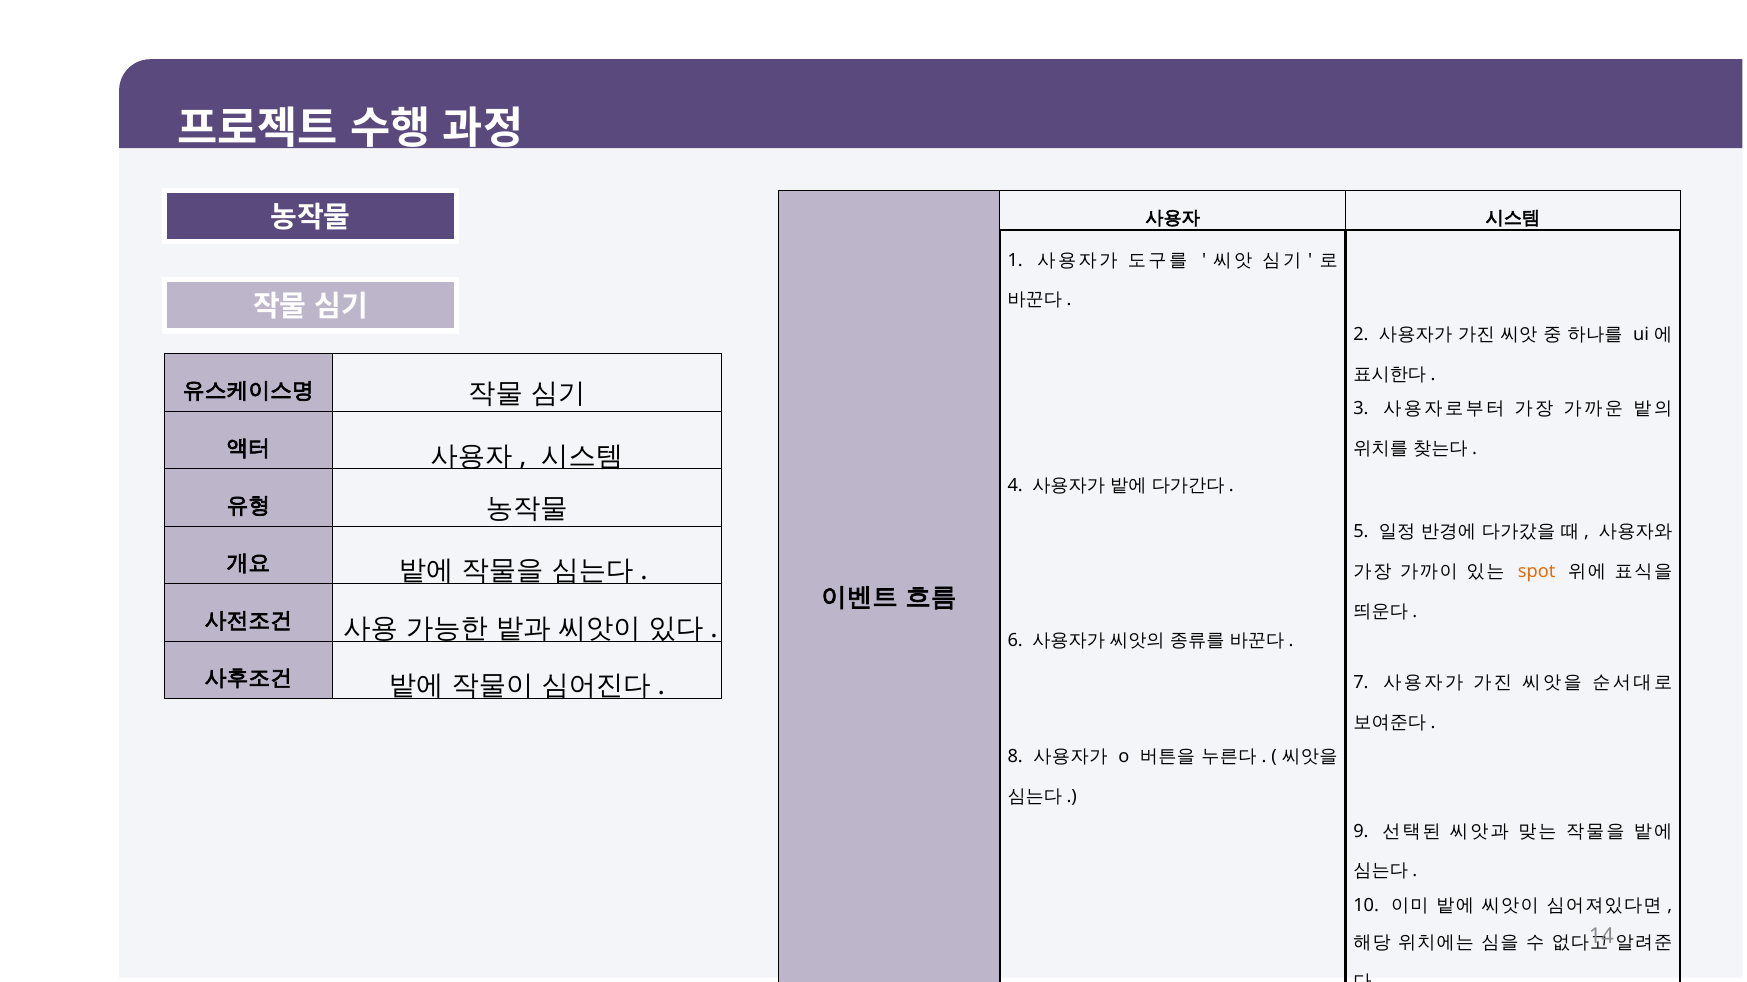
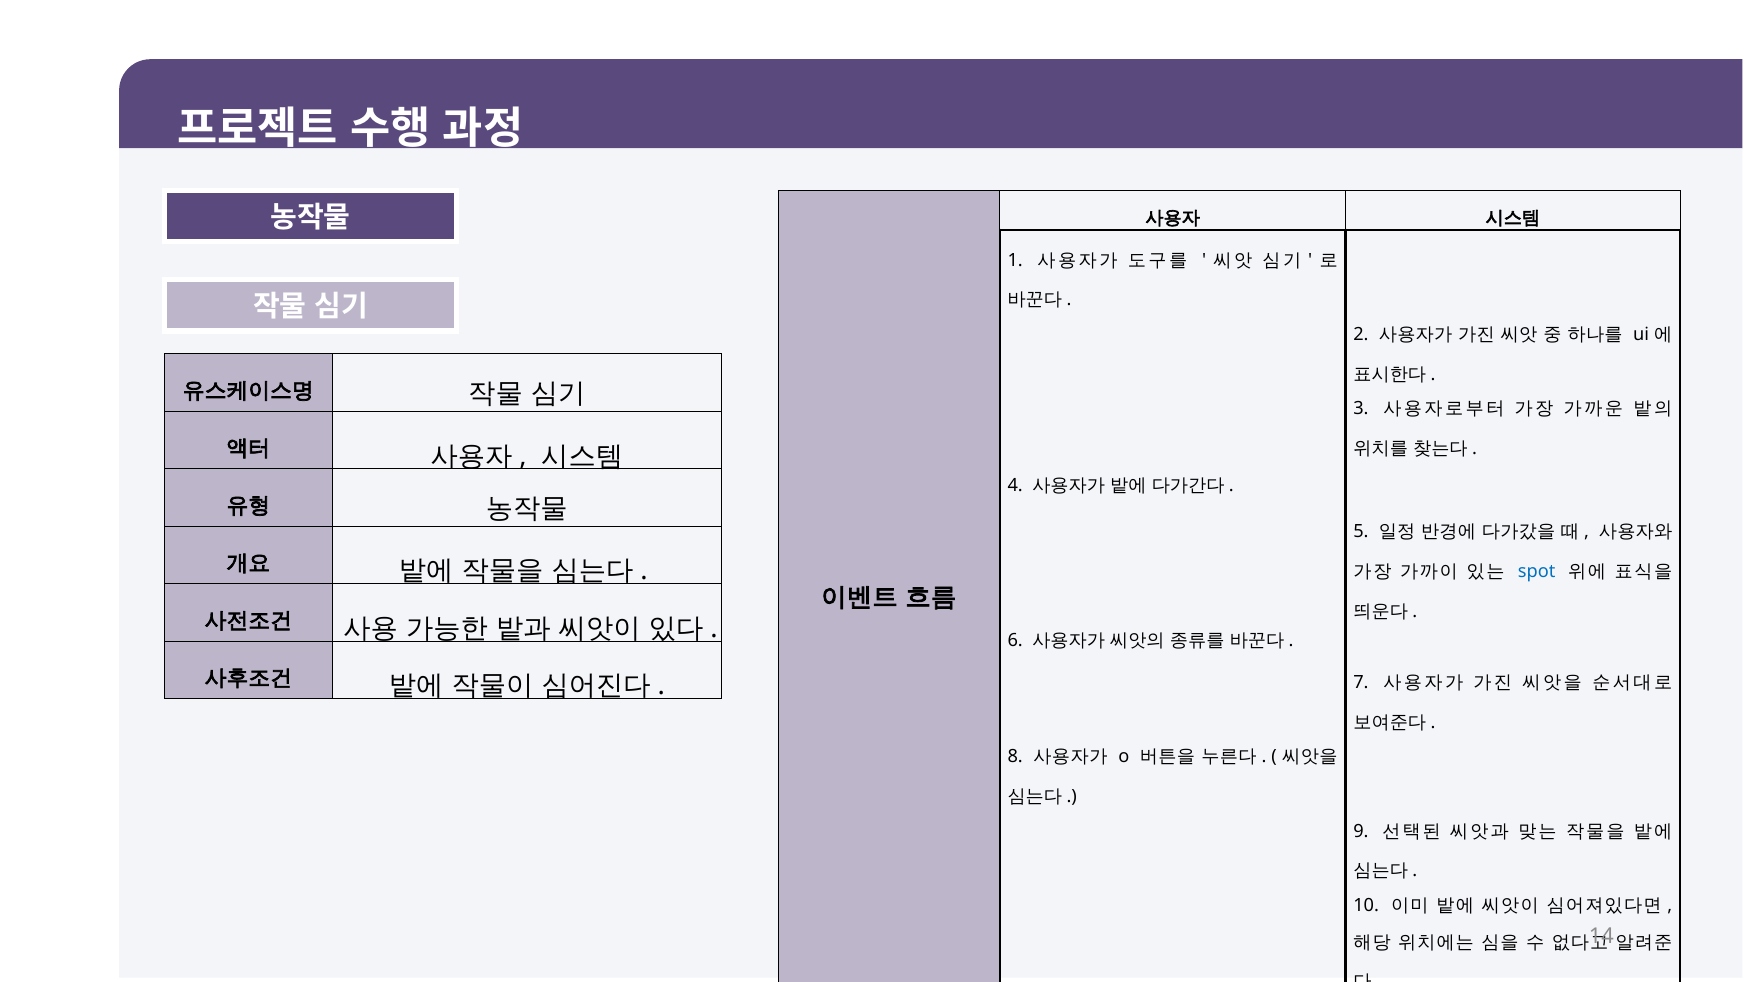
spot colour: orange -> blue
